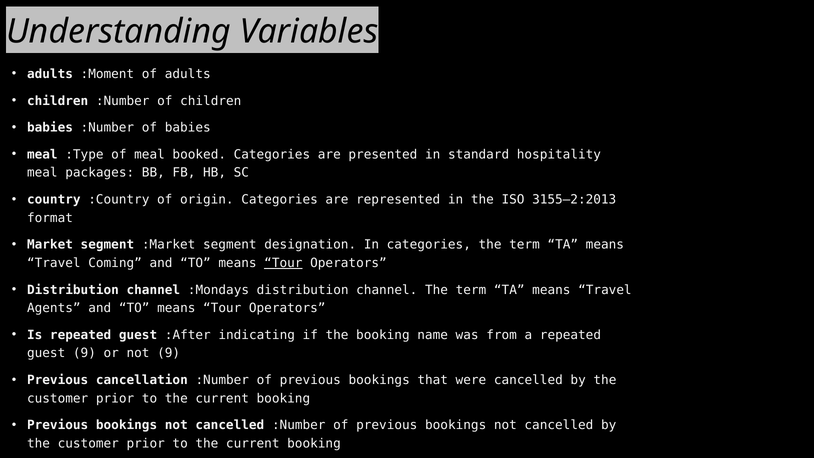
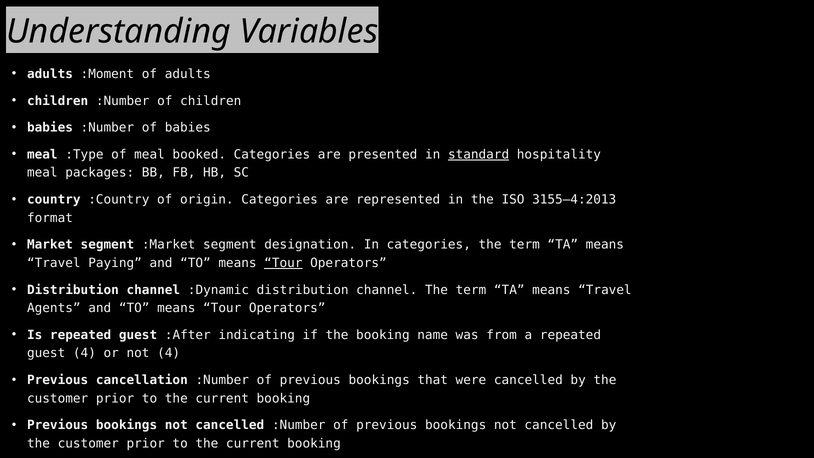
standard underline: none -> present
3155–2:2013: 3155–2:2013 -> 3155–4:2013
Coming: Coming -> Paying
:Mondays: :Mondays -> :Dynamic
guest 9: 9 -> 4
not 9: 9 -> 4
